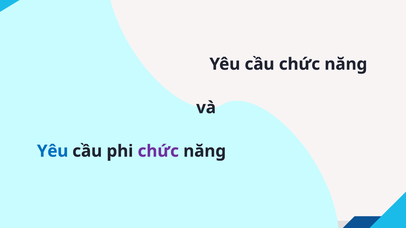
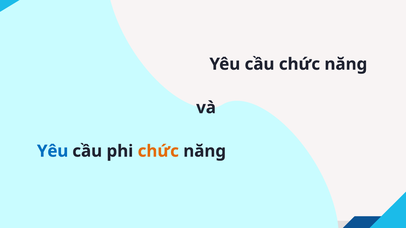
chức at (158, 151) colour: purple -> orange
